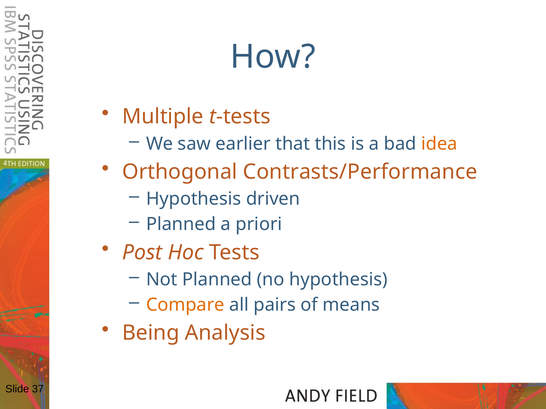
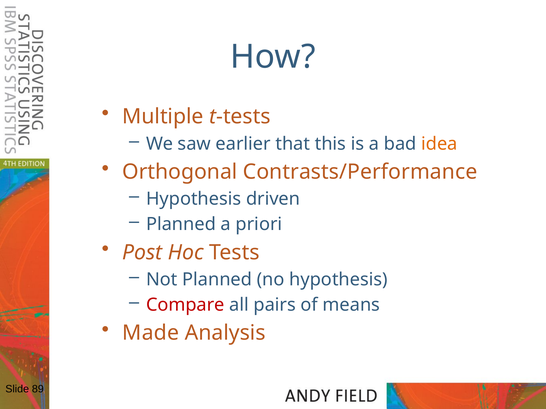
Compare colour: orange -> red
Being: Being -> Made
37: 37 -> 89
